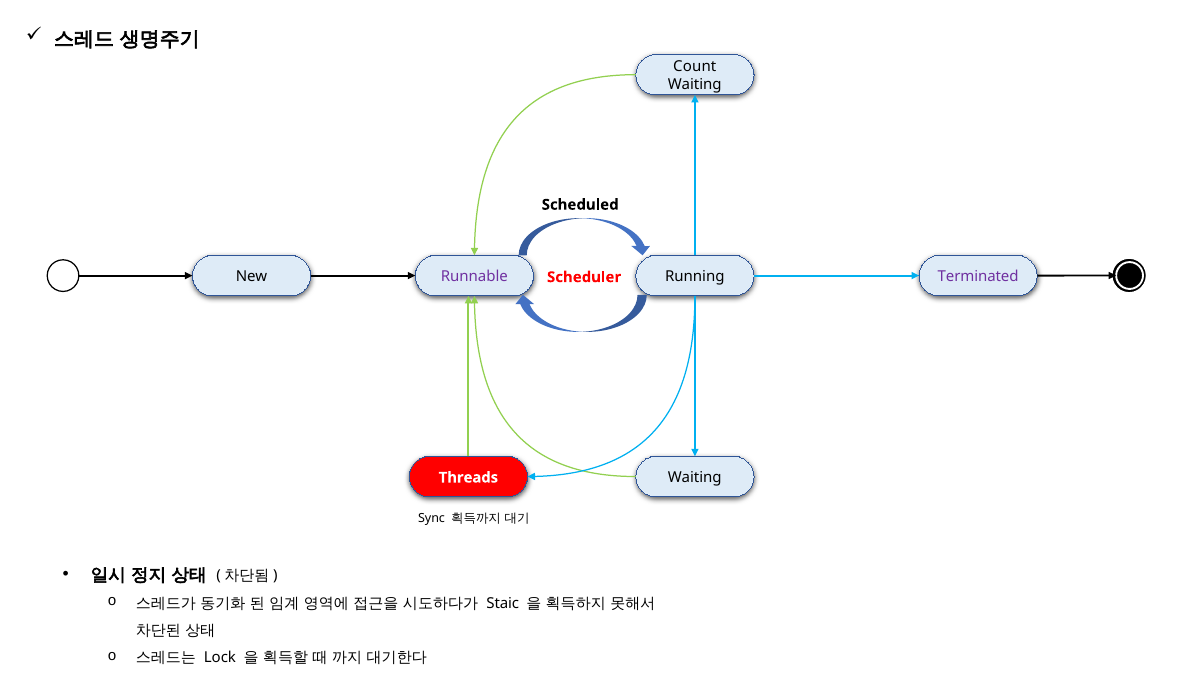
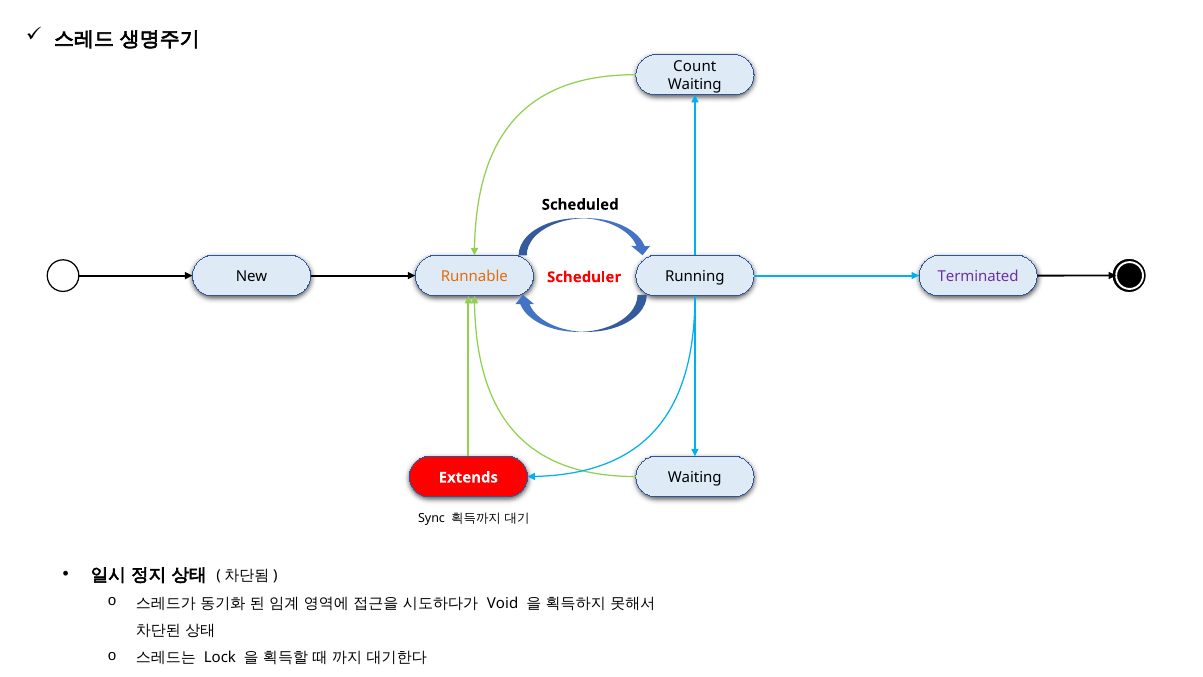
Runnable colour: purple -> orange
Threads: Threads -> Extends
Staic: Staic -> Void
